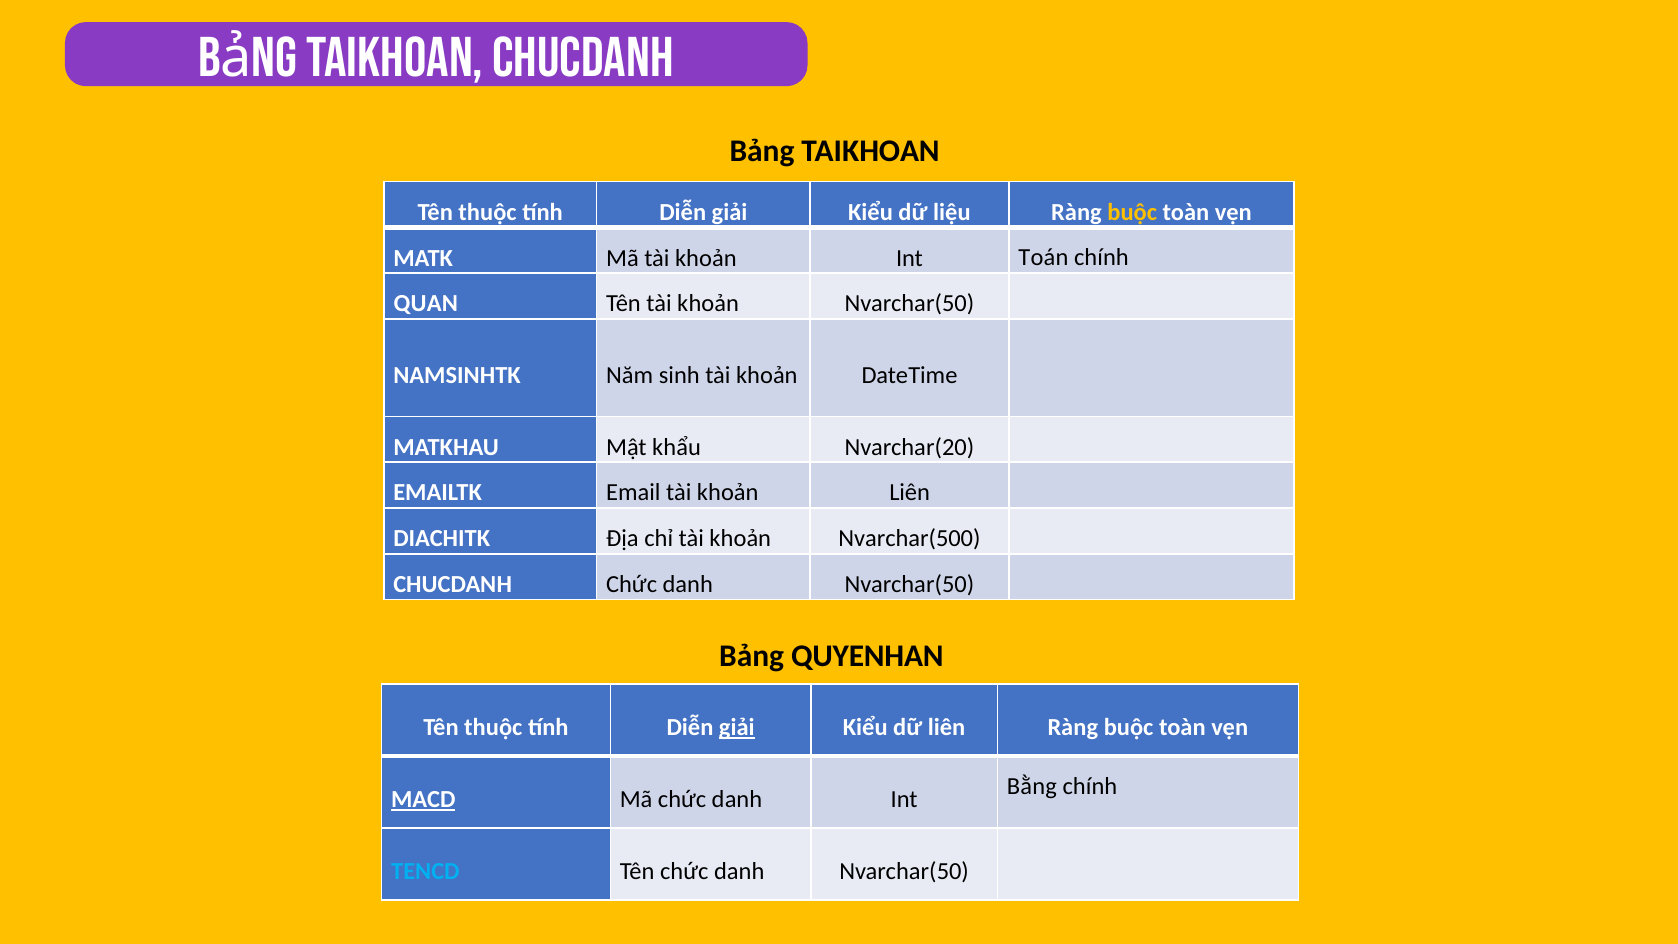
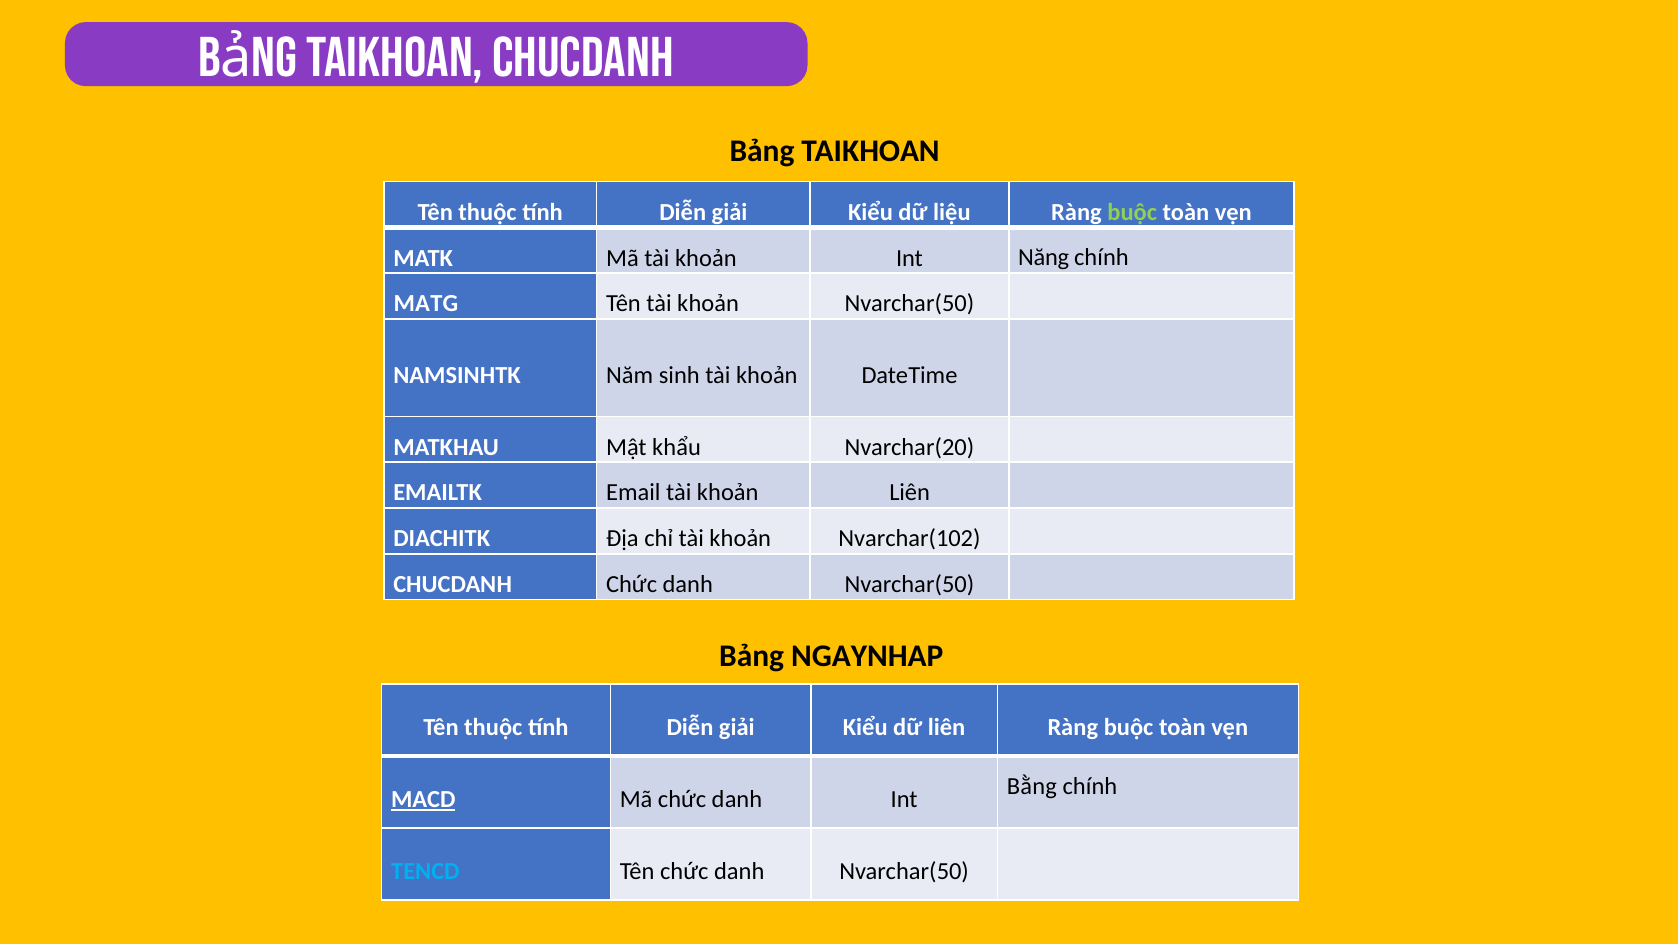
buộc at (1132, 212) colour: yellow -> light green
Toán: Toán -> Năng
QUAN: QUAN -> MATG
Nvarchar(500: Nvarchar(500 -> Nvarchar(102
QUYENHAN: QUYENHAN -> NGAYNHAP
giải at (737, 728) underline: present -> none
